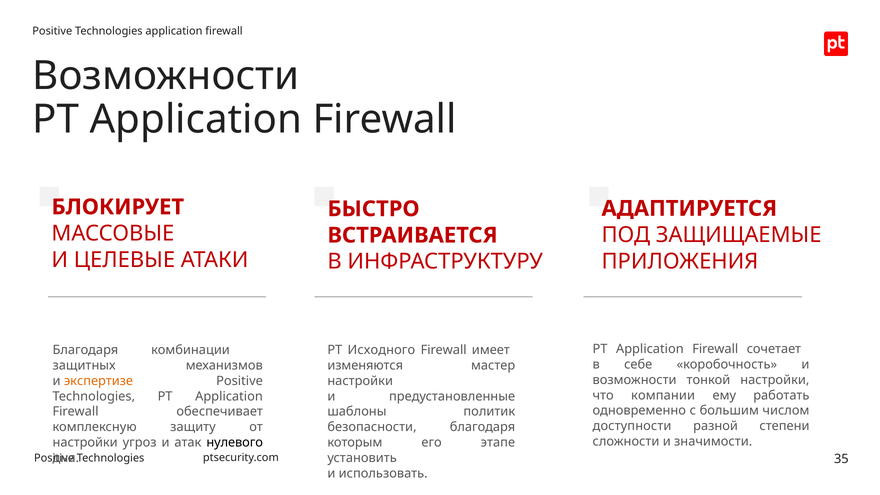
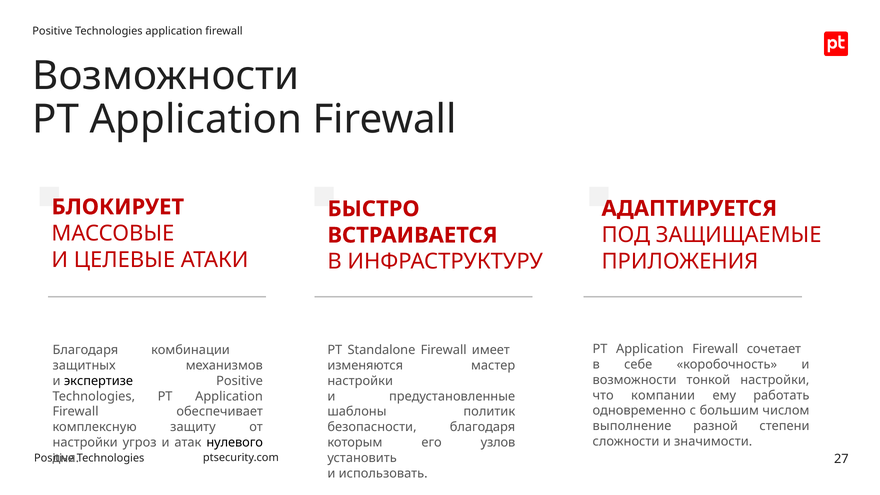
Исходного: Исходного -> Standalone
экспертизе colour: orange -> black
доступности: доступности -> выполнение
этапе: этапе -> узлов
35: 35 -> 27
